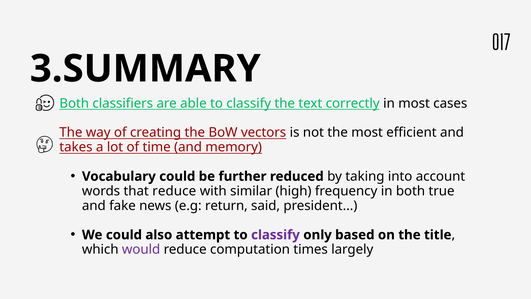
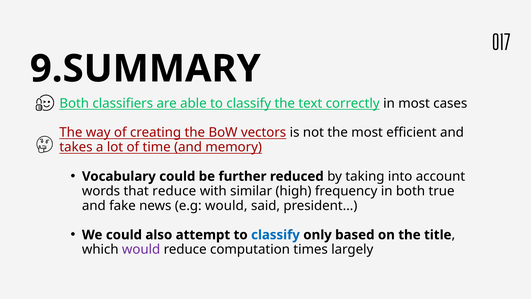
3.SUMMARY: 3.SUMMARY -> 9.SUMMARY
e.g return: return -> would
classify at (275, 235) colour: purple -> blue
